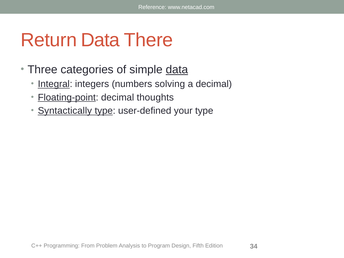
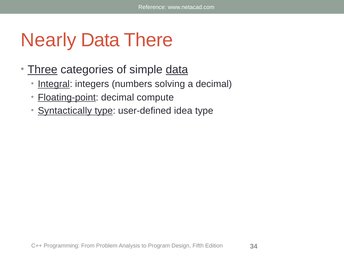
Return: Return -> Nearly
Three underline: none -> present
thoughts: thoughts -> compute
your: your -> idea
